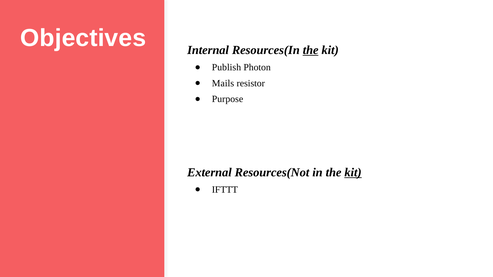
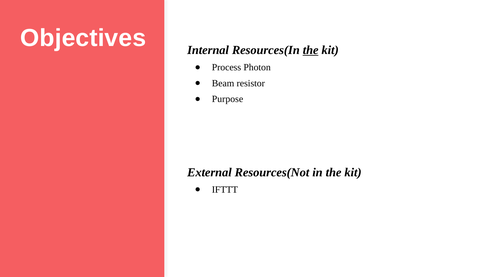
Publish: Publish -> Process
Mails: Mails -> Beam
kit at (353, 173) underline: present -> none
